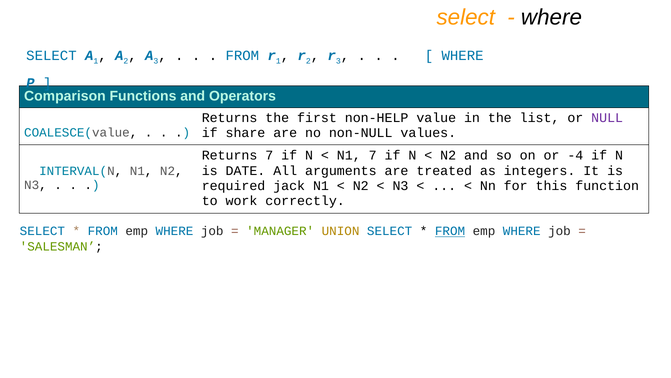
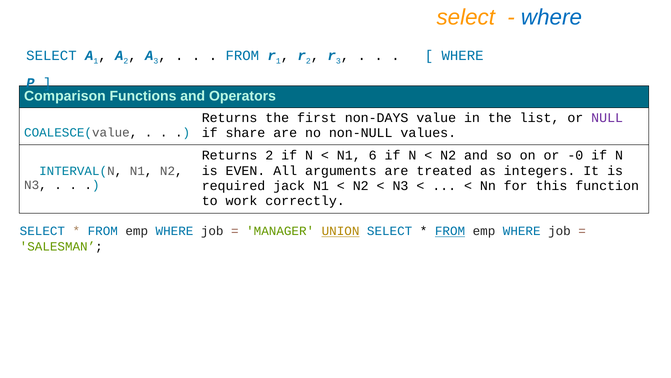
where at (551, 17) colour: black -> blue
non-HELP: non-HELP -> non-DAYS
Returns 7: 7 -> 2
N1 7: 7 -> 6
-4: -4 -> -0
DATE: DATE -> EVEN
UNION underline: none -> present
